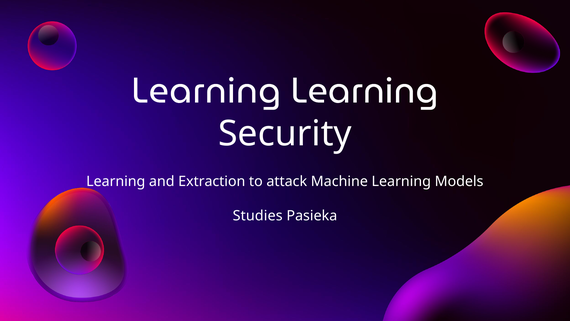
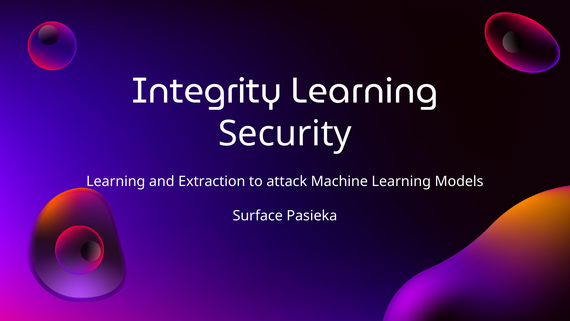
Learning at (206, 91): Learning -> Integrity
Studies: Studies -> Surface
